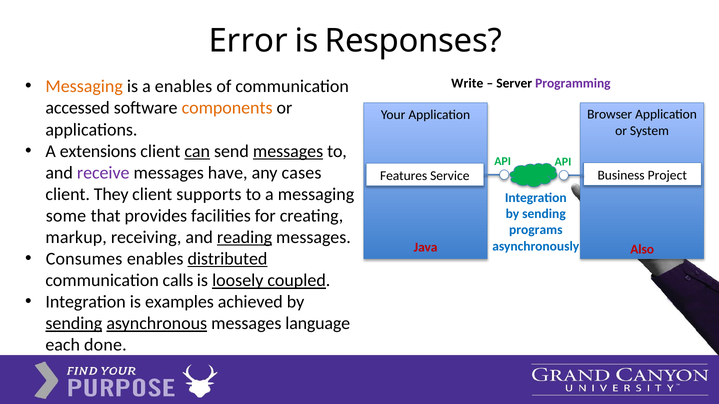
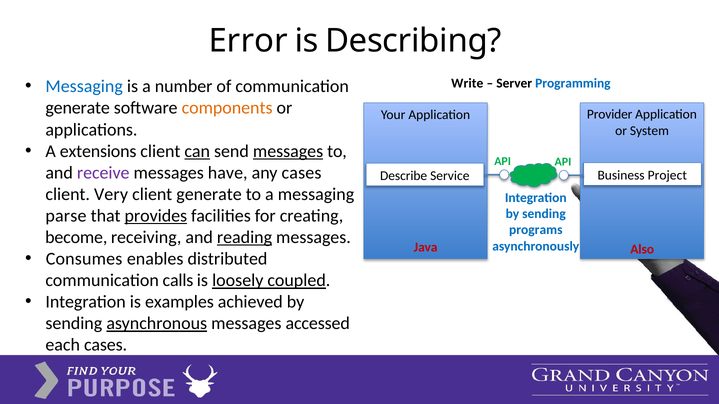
Responses: Responses -> Describing
Messaging at (84, 87) colour: orange -> blue
a enables: enables -> number
Programming colour: purple -> blue
accessed at (78, 108): accessed -> generate
Browser: Browser -> Provider
Features: Features -> Describe
They: They -> Very
client supports: supports -> generate
some: some -> parse
provides underline: none -> present
markup: markup -> become
distributed underline: present -> none
sending at (74, 324) underline: present -> none
language: language -> accessed
each done: done -> cases
